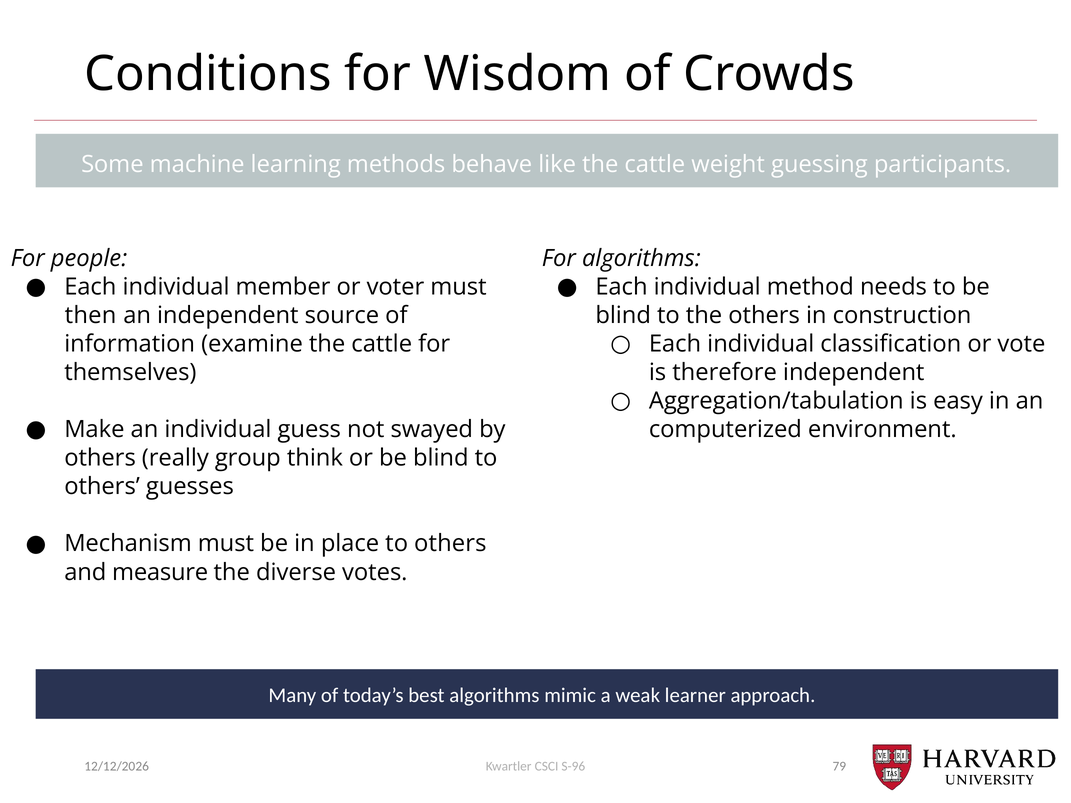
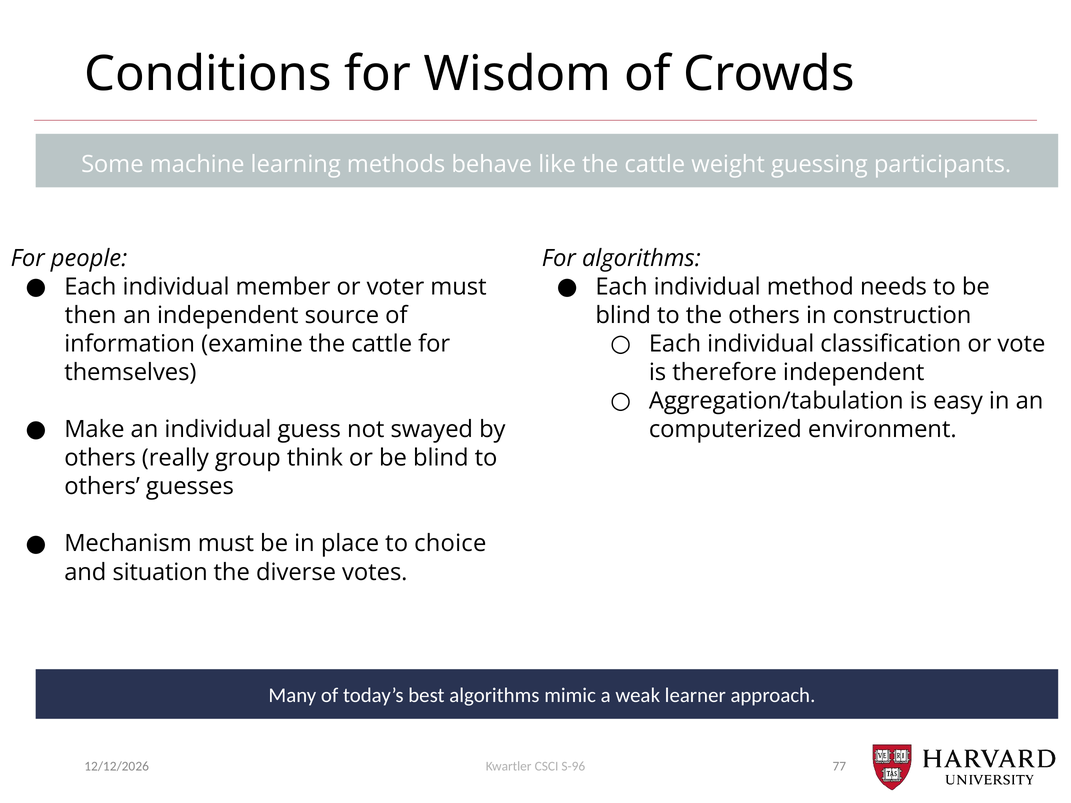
place to others: others -> choice
measure: measure -> situation
79: 79 -> 77
